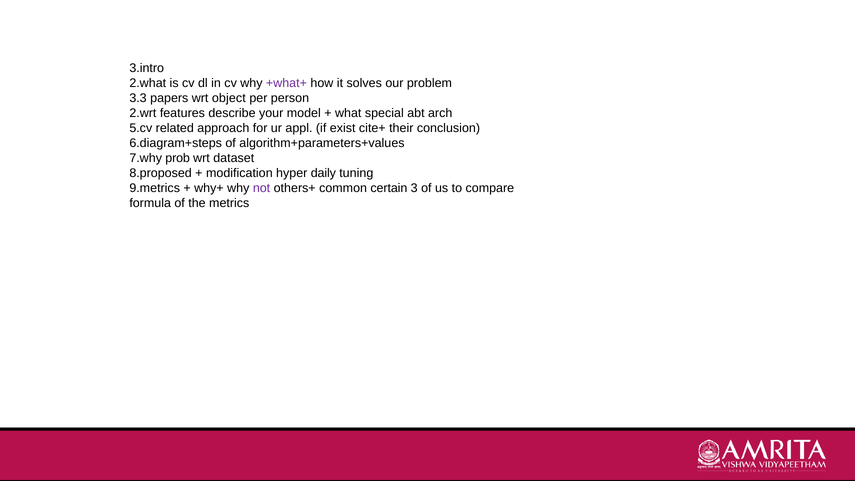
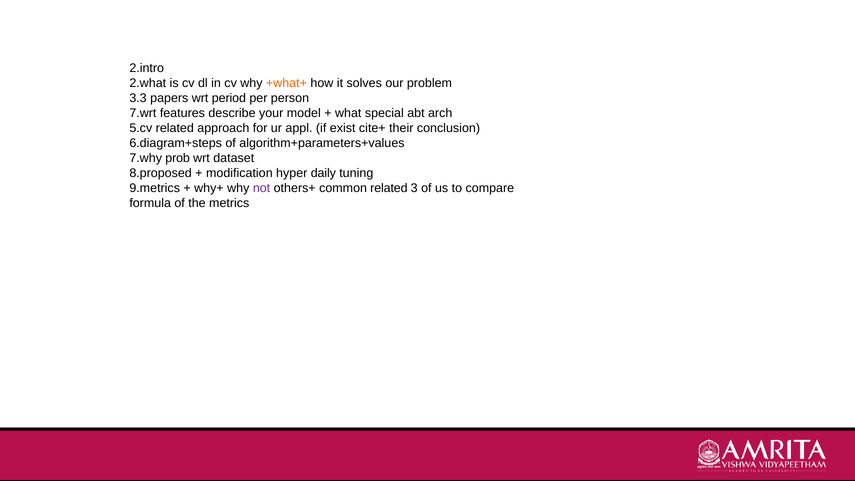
3.intro: 3.intro -> 2.intro
+what+ colour: purple -> orange
object: object -> period
2.wrt: 2.wrt -> 7.wrt
common certain: certain -> related
